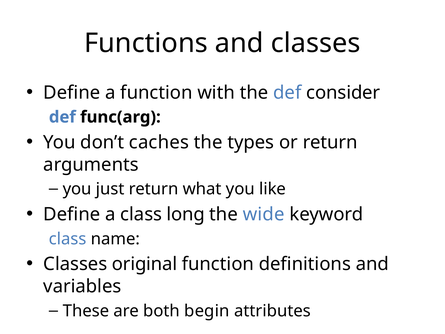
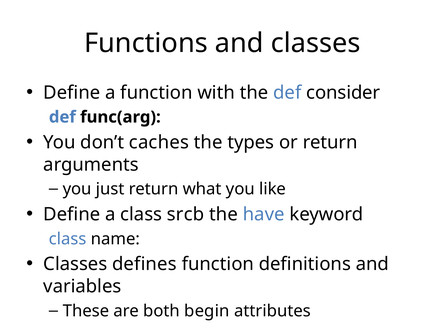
long: long -> srcb
wide: wide -> have
original: original -> defines
